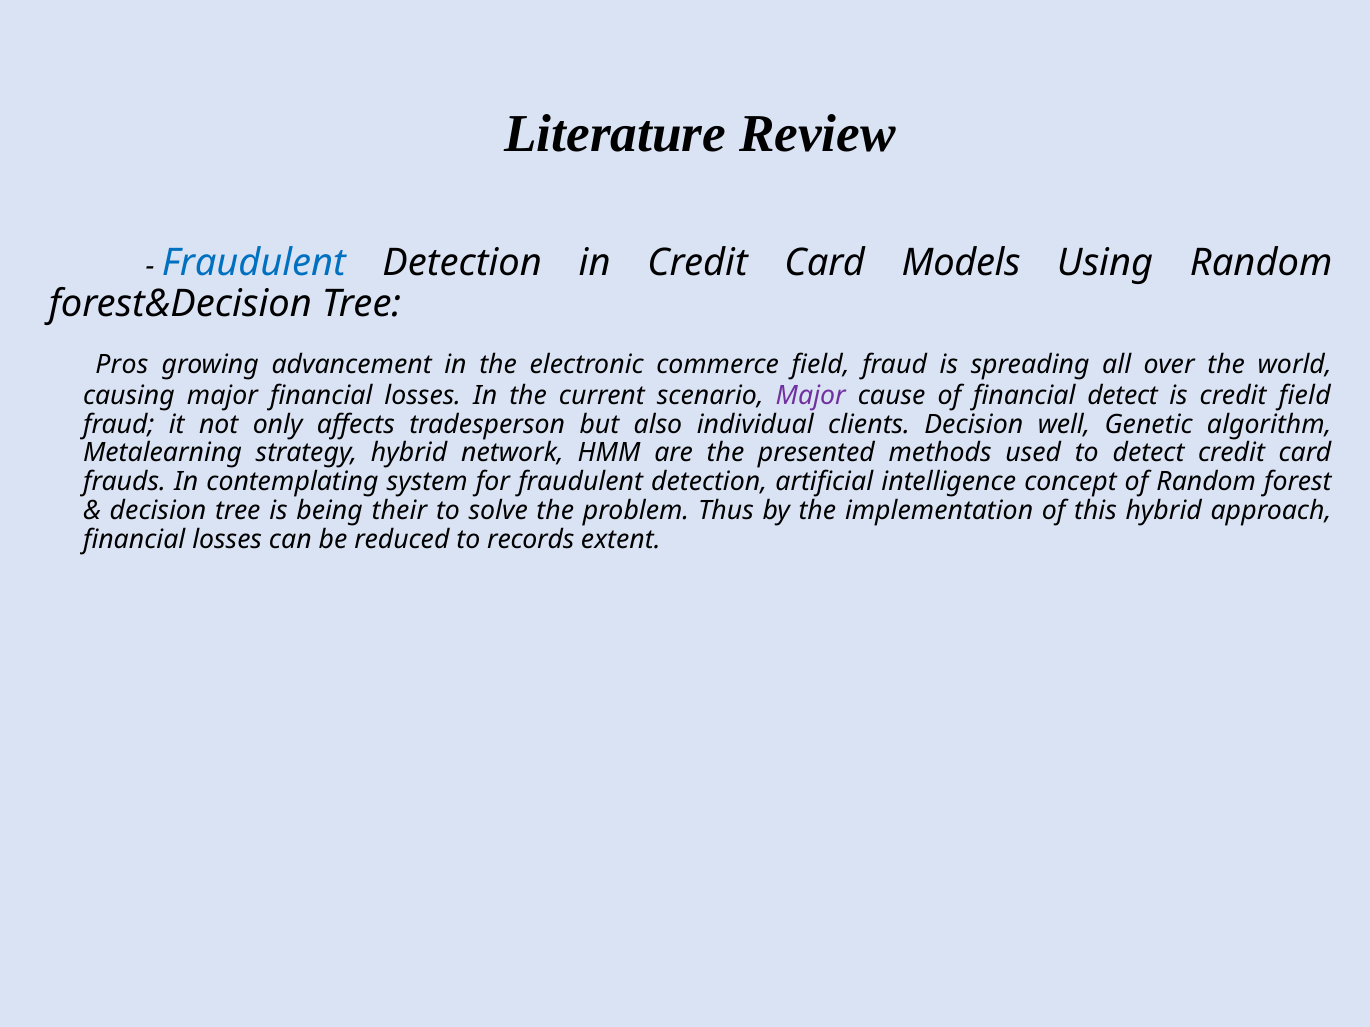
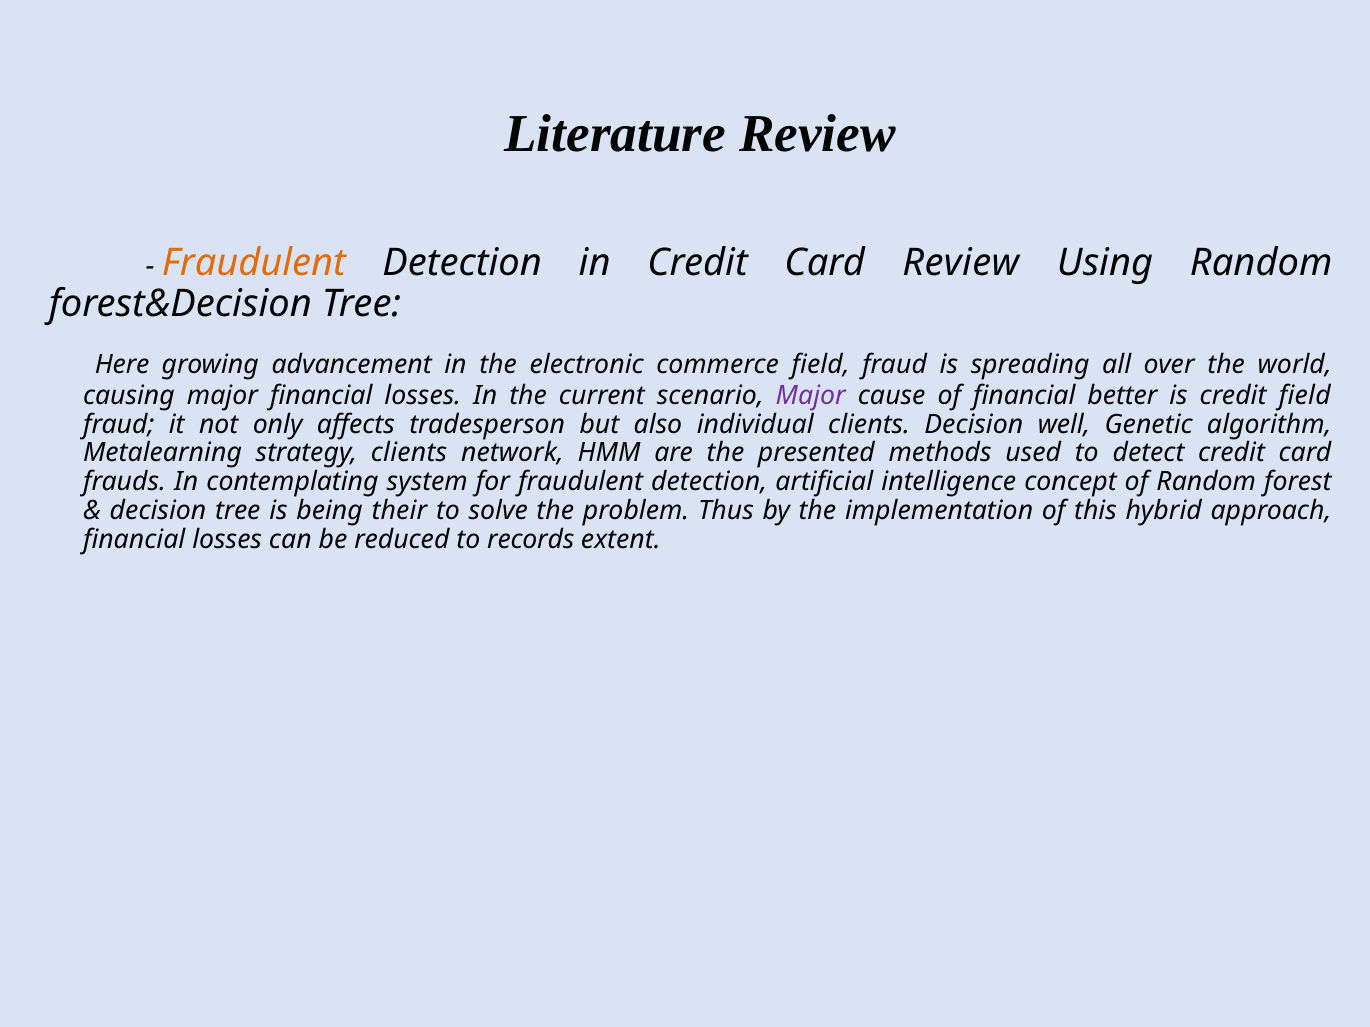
Fraudulent at (254, 263) colour: blue -> orange
Card Models: Models -> Review
Pros: Pros -> Here
financial detect: detect -> better
strategy hybrid: hybrid -> clients
